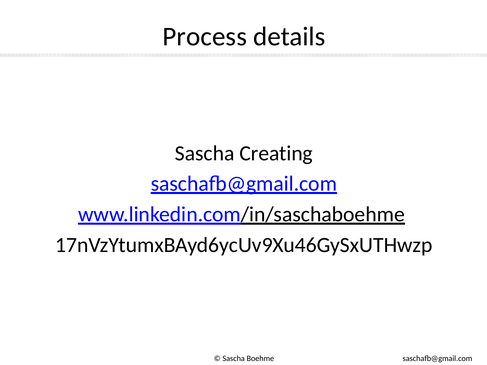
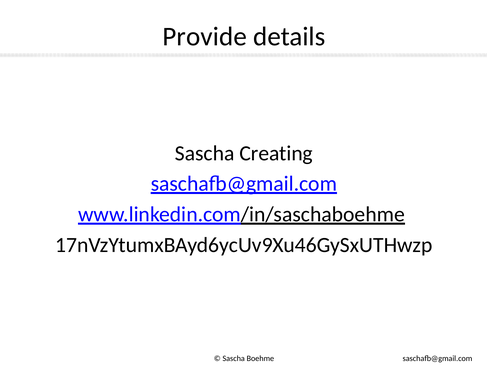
Process: Process -> Provide
